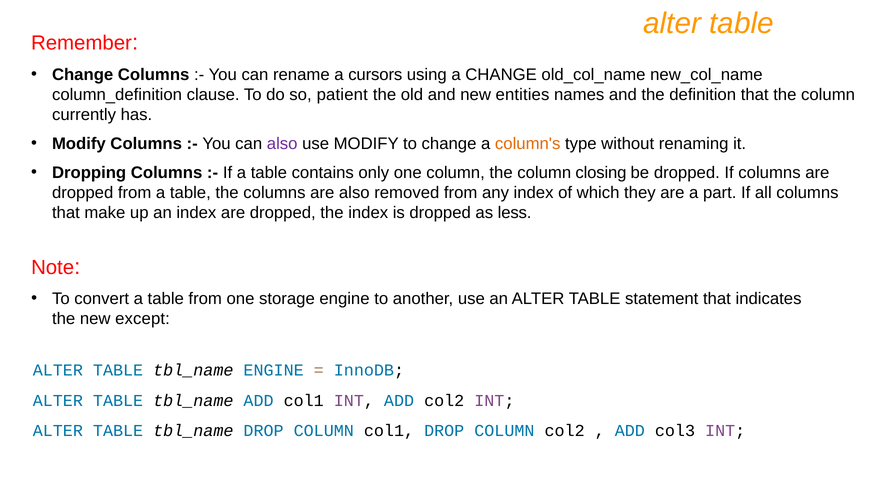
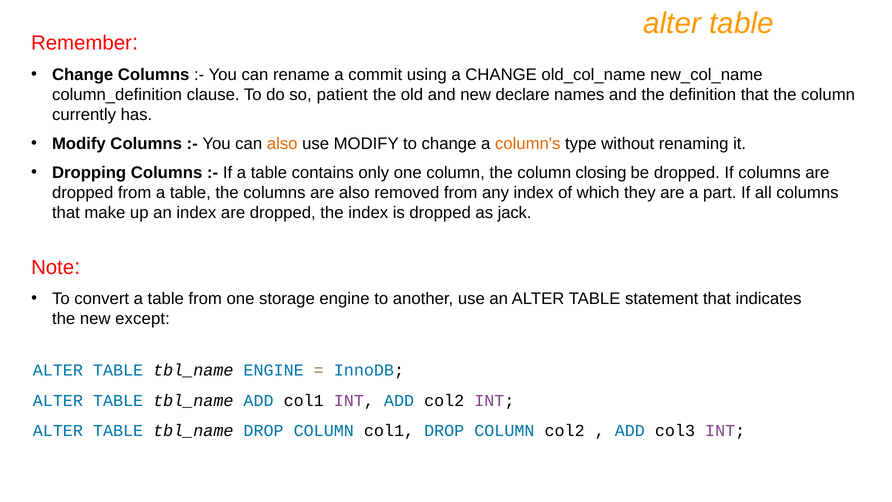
cursors: cursors -> commit
entities: entities -> declare
also at (282, 144) colour: purple -> orange
less: less -> jack
